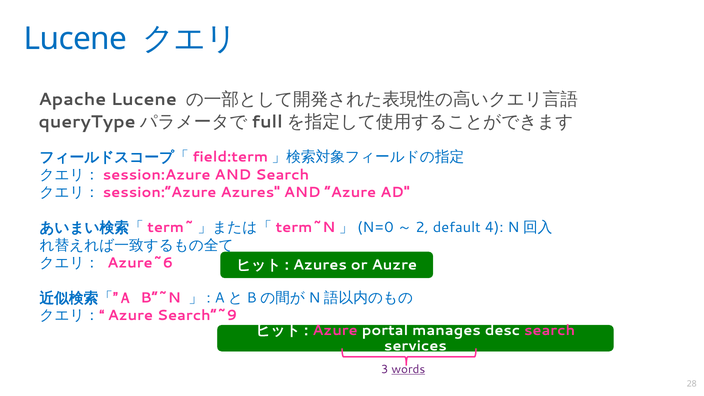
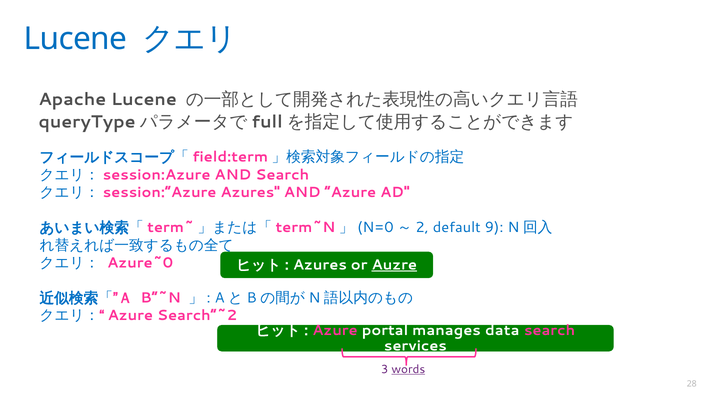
4: 4 -> 9
Azure~6: Azure~6 -> Azure~0
Auzre underline: none -> present
Search”~9: Search”~9 -> Search”~2
desc: desc -> data
